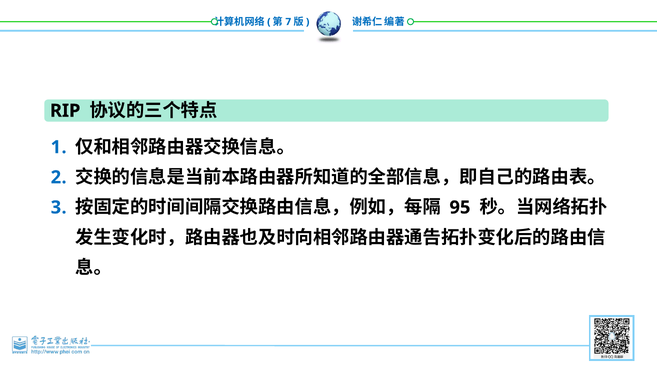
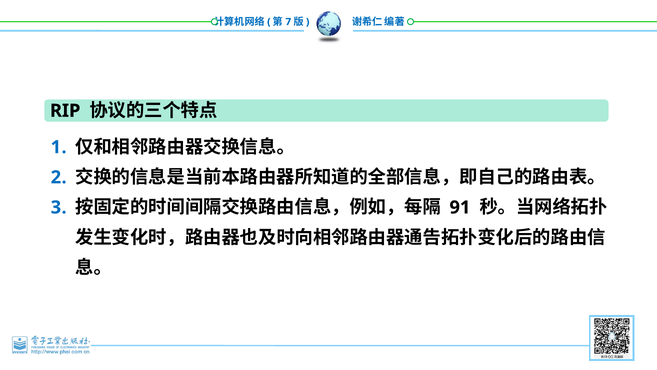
95: 95 -> 91
